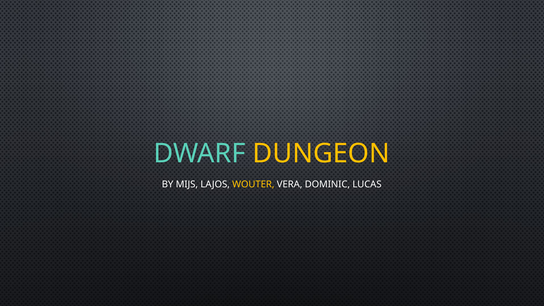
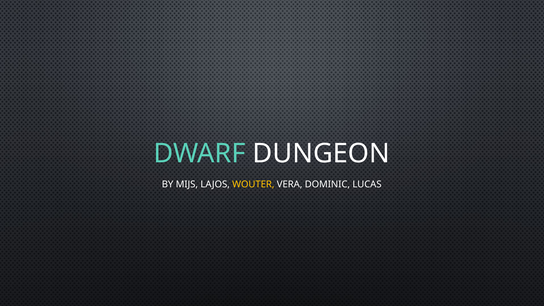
DUNGEON colour: yellow -> white
